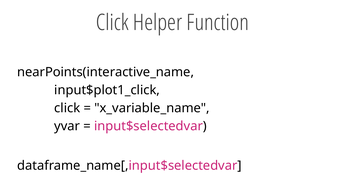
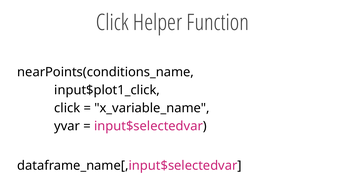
nearPoints(interactive_name: nearPoints(interactive_name -> nearPoints(conditions_name
